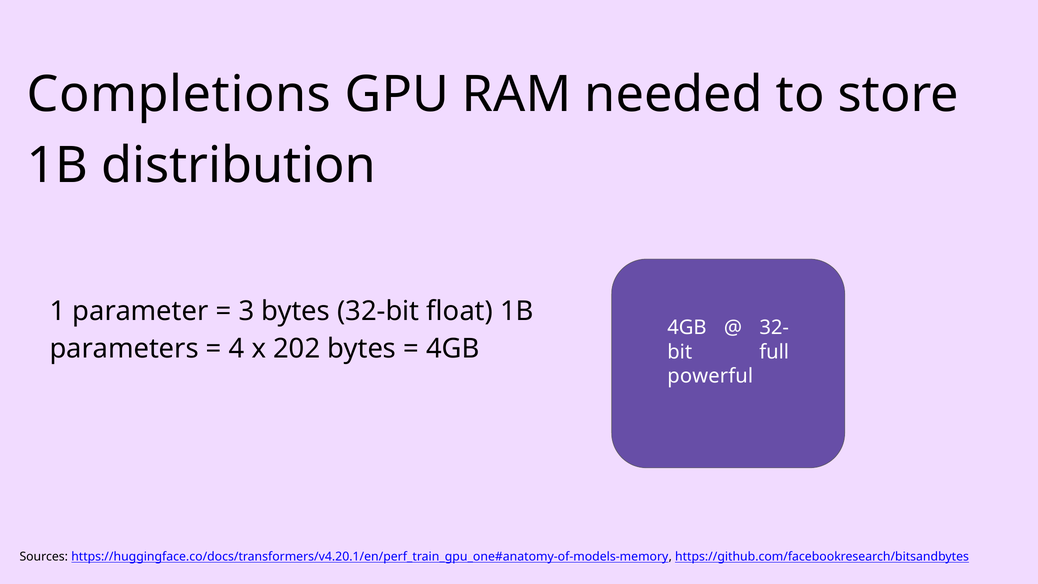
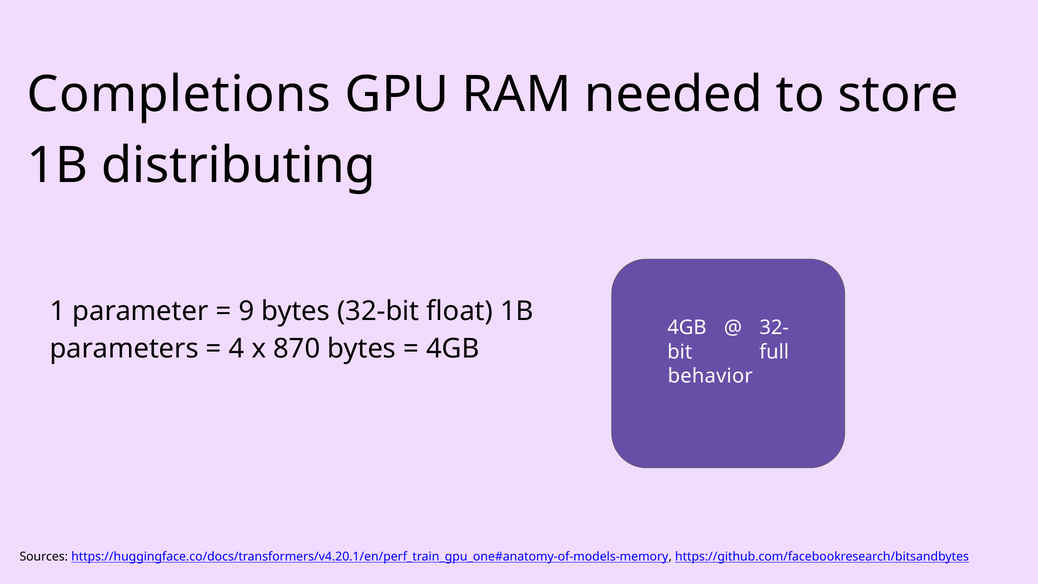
distribution: distribution -> distributing
3: 3 -> 9
202: 202 -> 870
powerful: powerful -> behavior
